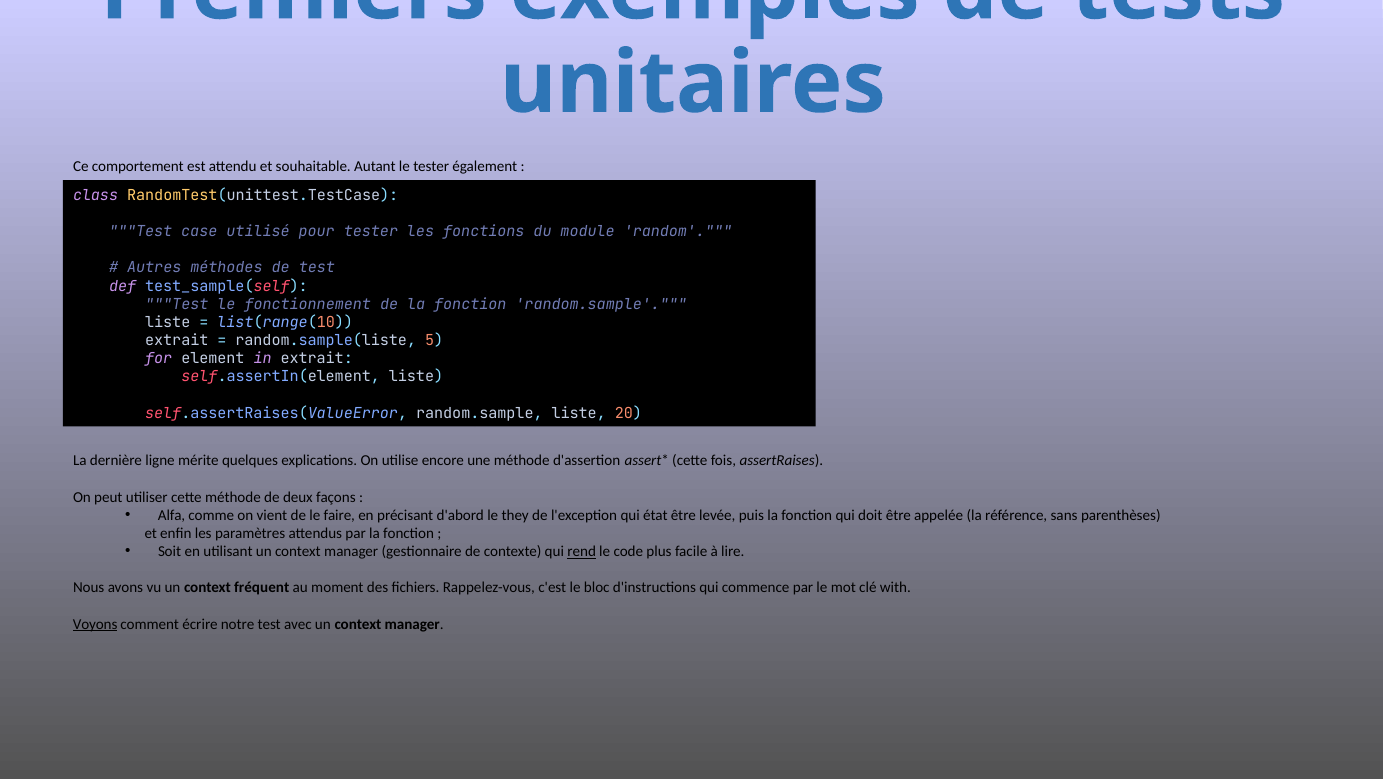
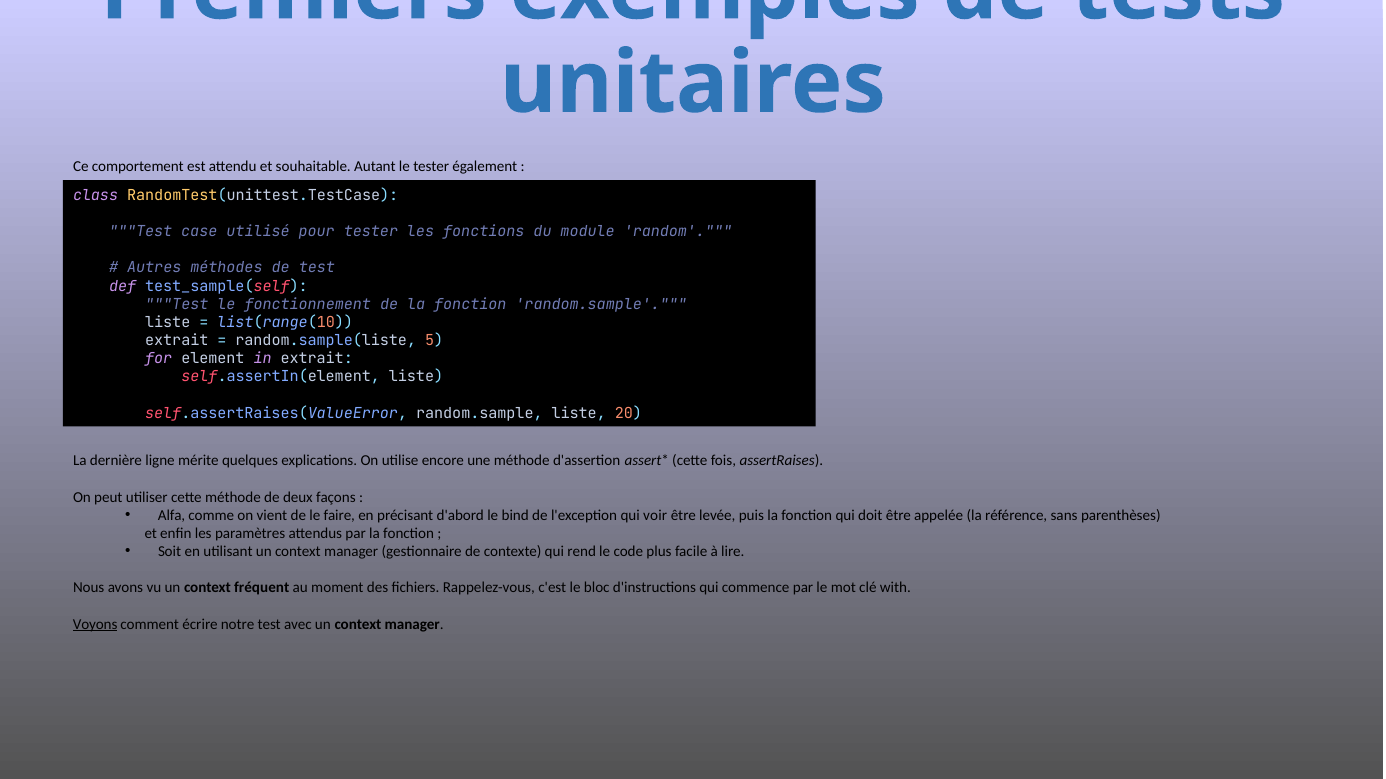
they: they -> bind
état: état -> voir
rend underline: present -> none
